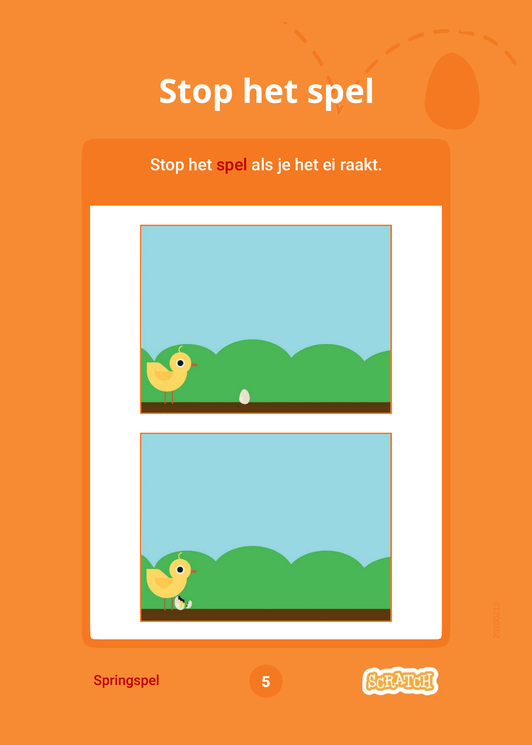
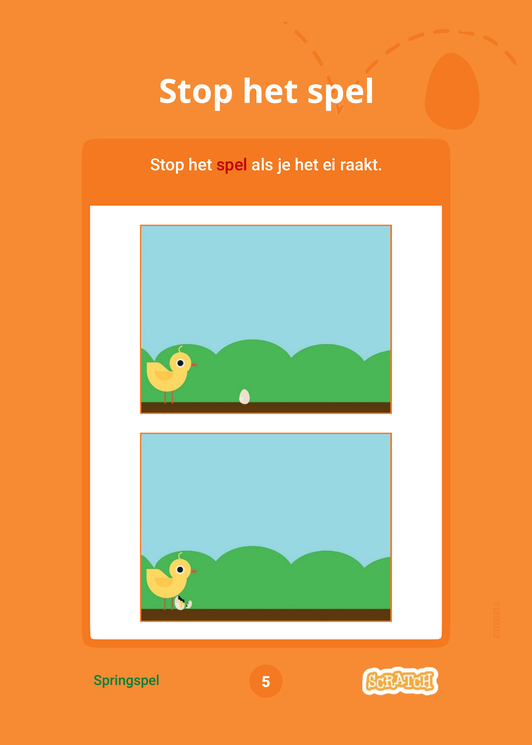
Springspel colour: red -> green
